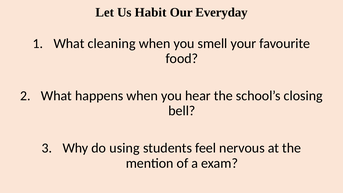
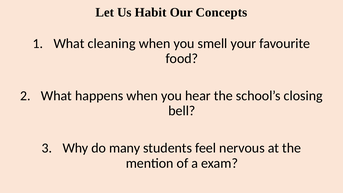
Everyday: Everyday -> Concepts
using: using -> many
